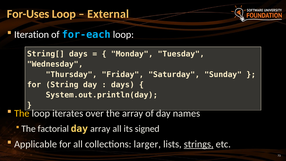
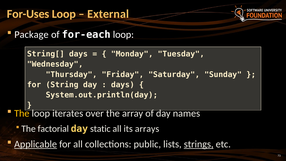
Iteration: Iteration -> Package
for-each colour: light blue -> white
day array: array -> static
signed: signed -> arrays
Applicable underline: none -> present
larger: larger -> public
